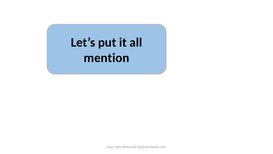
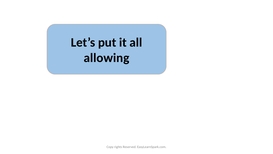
mention: mention -> allowing
